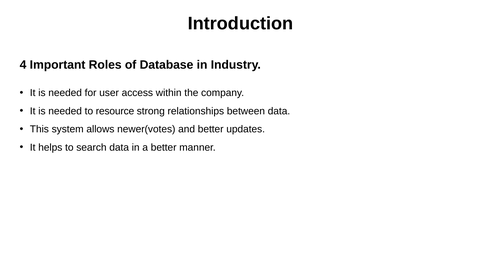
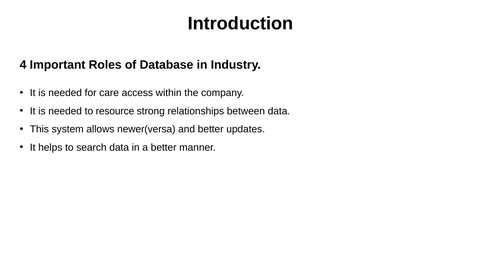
user: user -> care
newer(votes: newer(votes -> newer(versa
